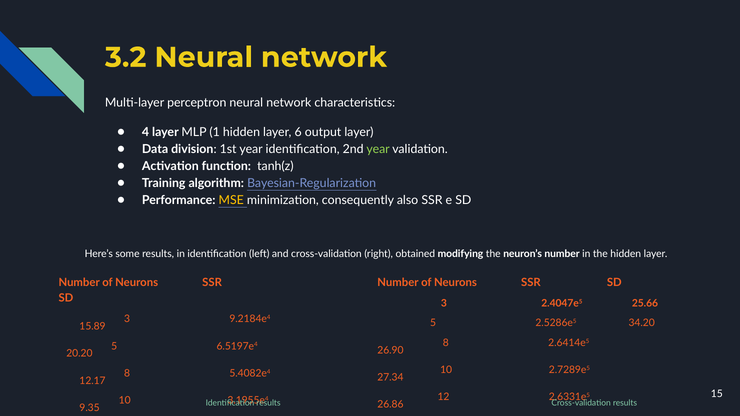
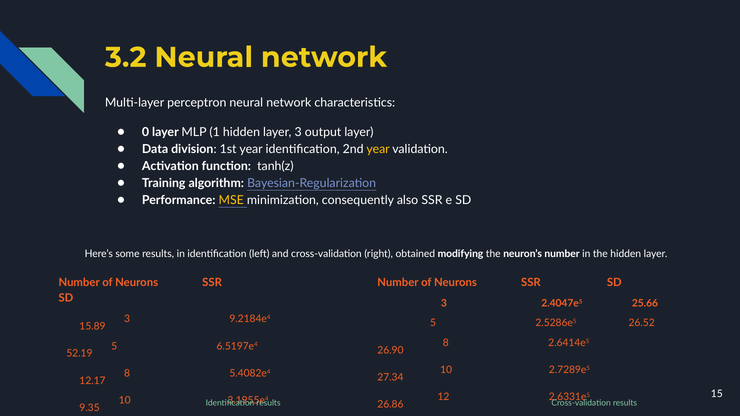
4: 4 -> 0
layer 6: 6 -> 3
year at (378, 149) colour: light green -> yellow
34.20: 34.20 -> 26.52
20.20: 20.20 -> 52.19
